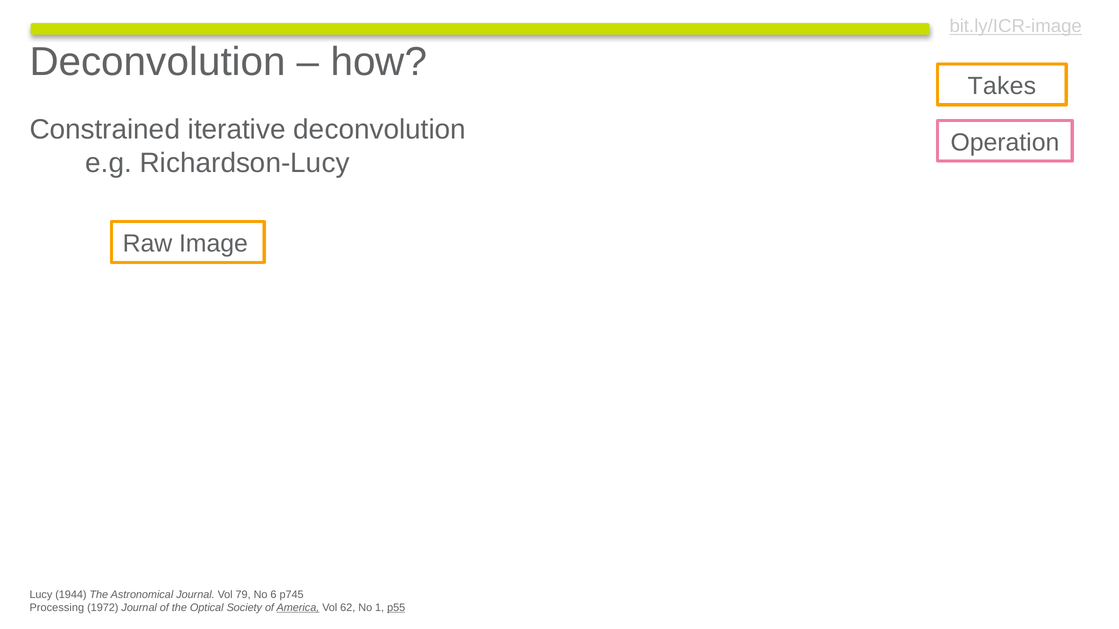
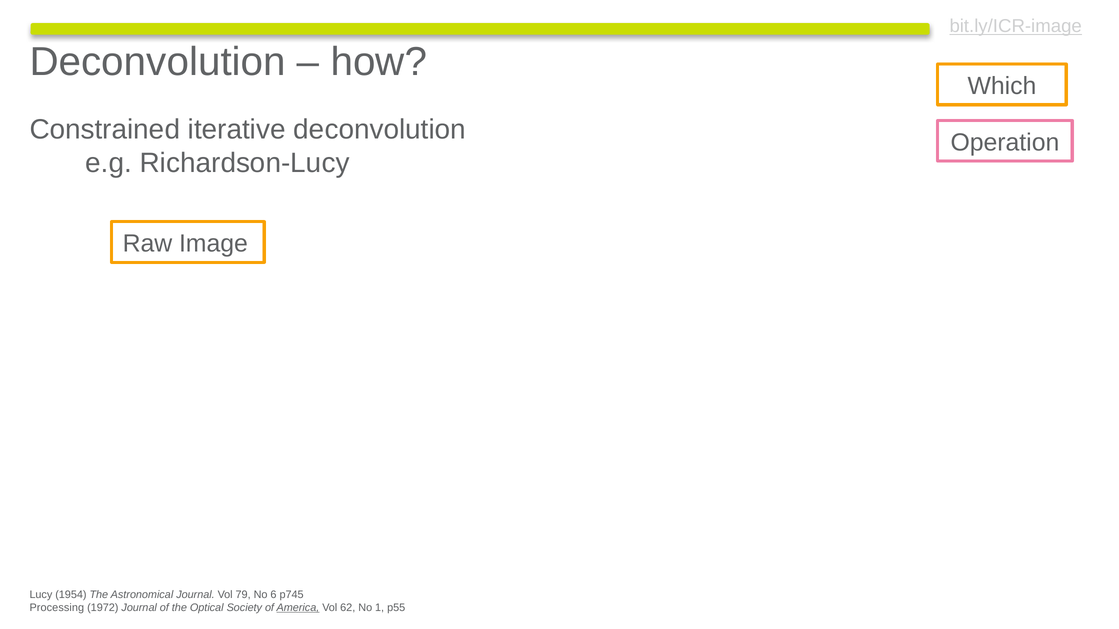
Takes: Takes -> Which
1944: 1944 -> 1954
p55 underline: present -> none
